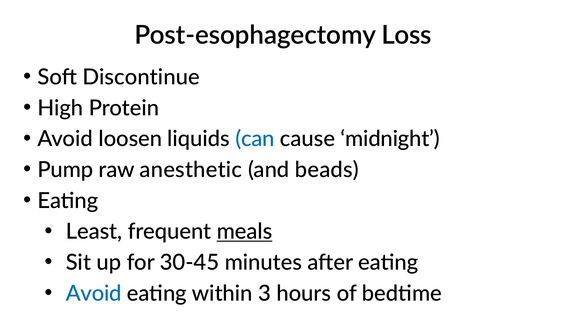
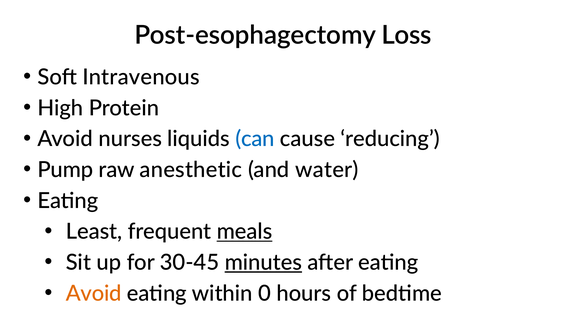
Discontinue: Discontinue -> Intravenous
loosen: loosen -> nurses
midnight: midnight -> reducing
beads: beads -> water
minutes underline: none -> present
Avoid at (94, 293) colour: blue -> orange
3: 3 -> 0
